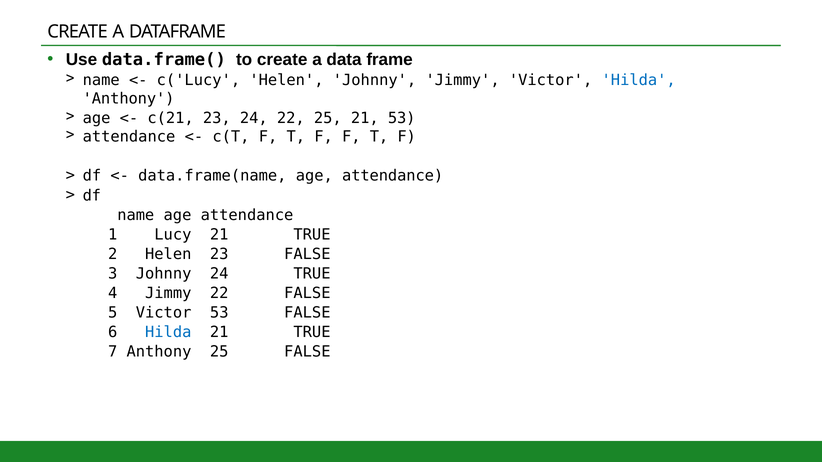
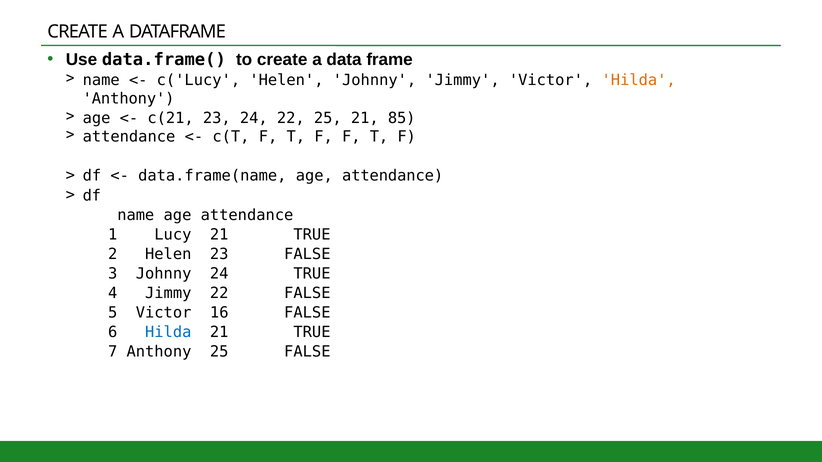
Hilda at (639, 80) colour: blue -> orange
21 53: 53 -> 85
Victor 53: 53 -> 16
